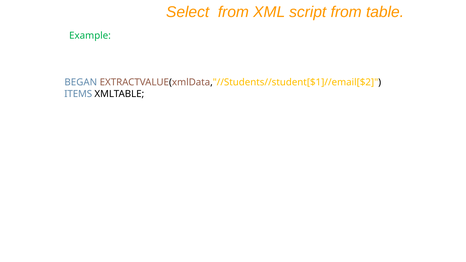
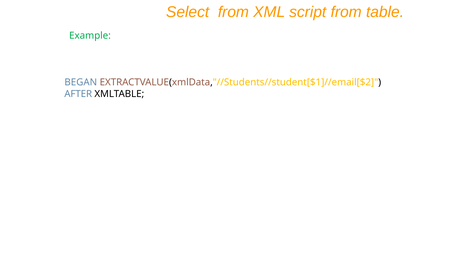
ITEMS: ITEMS -> AFTER
